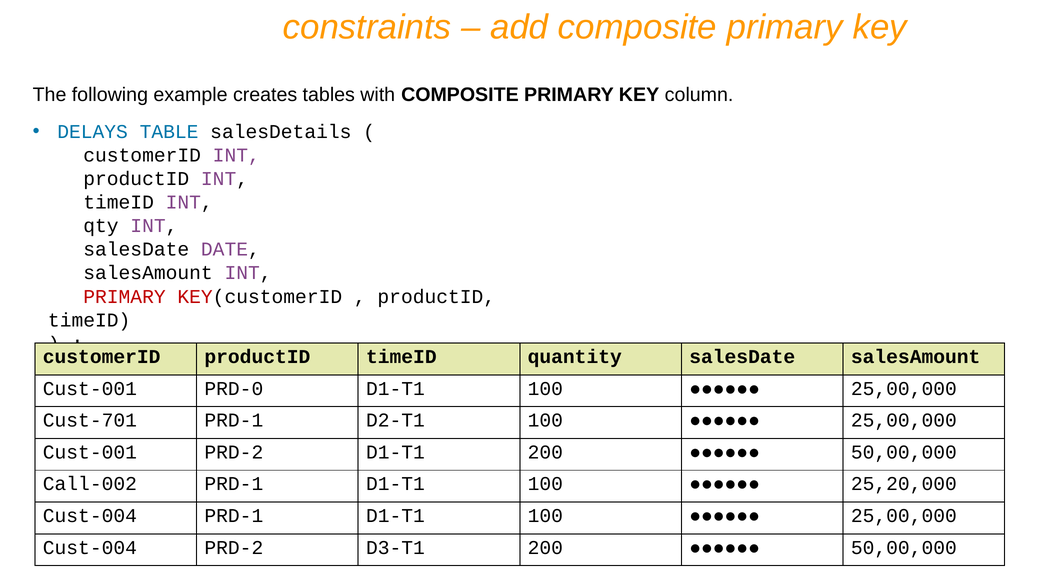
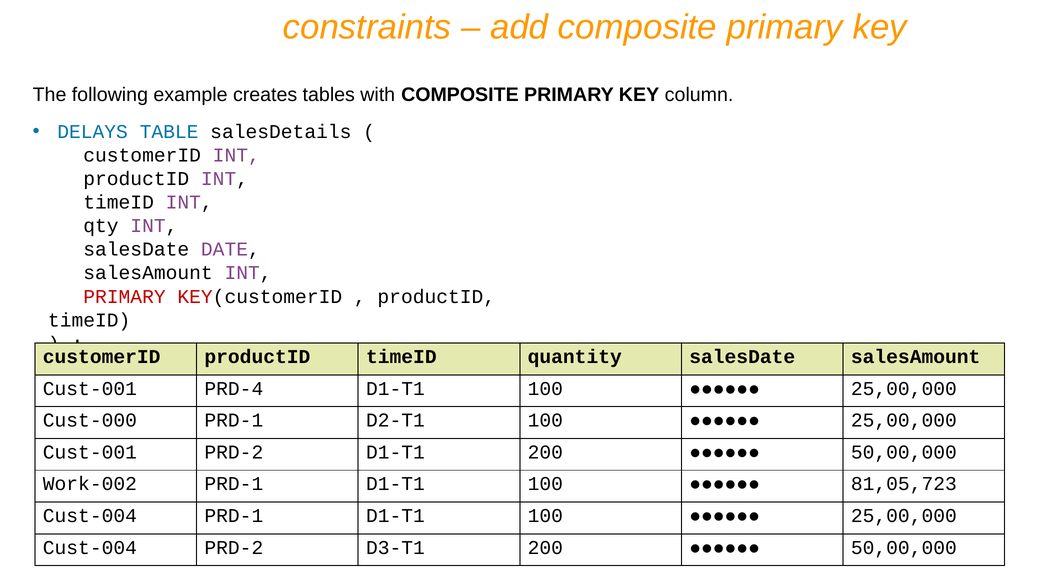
PRD-0: PRD-0 -> PRD-4
Cust-701: Cust-701 -> Cust-000
Call-002: Call-002 -> Work-002
25,20,000: 25,20,000 -> 81,05,723
